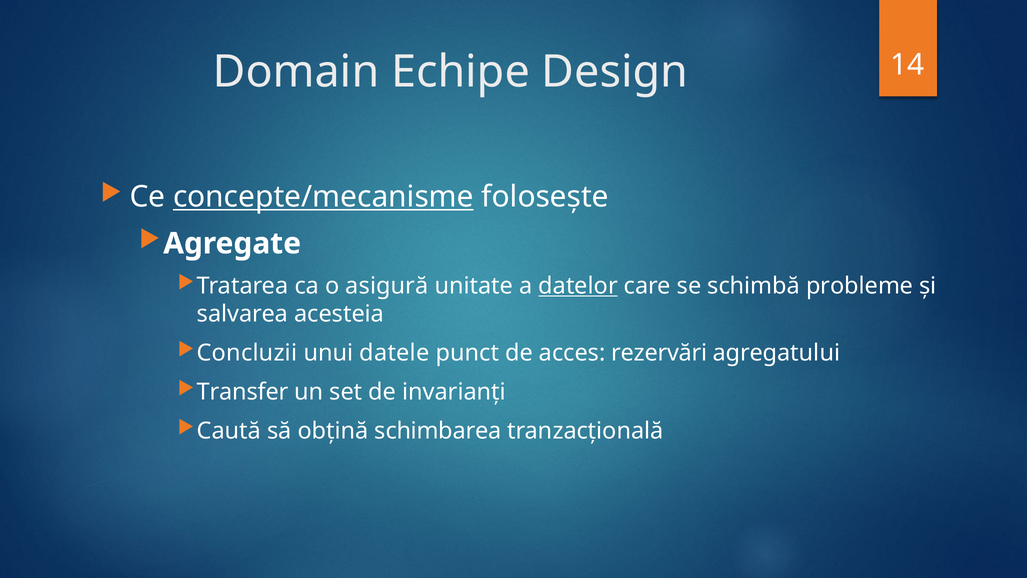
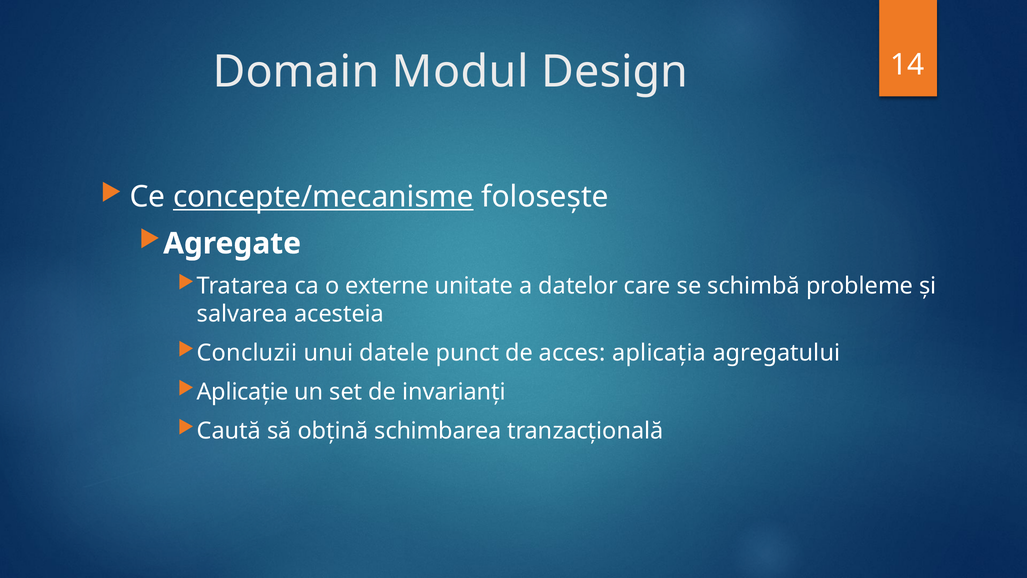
Echipe: Echipe -> Modul
asigură: asigură -> externe
datelor underline: present -> none
rezervări: rezervări -> aplicația
Transfer: Transfer -> Aplicație
